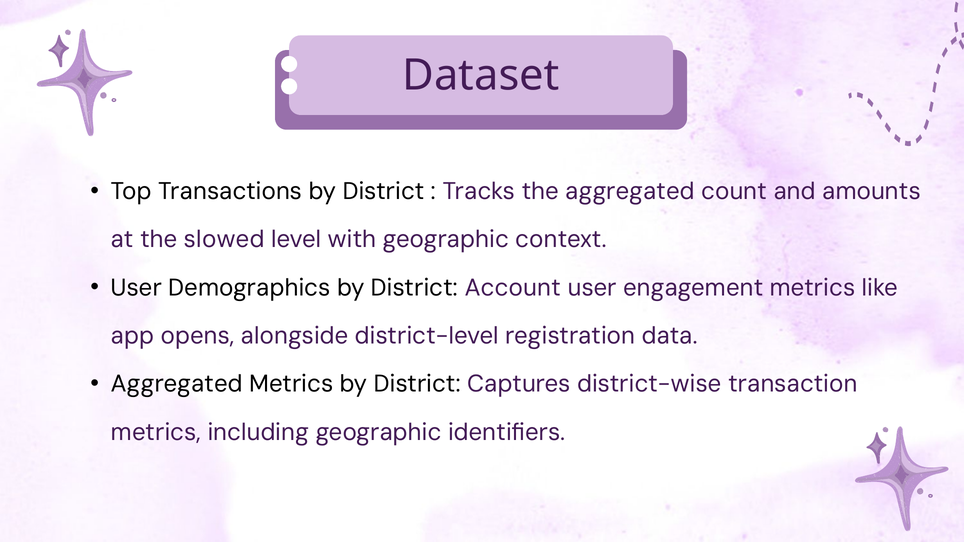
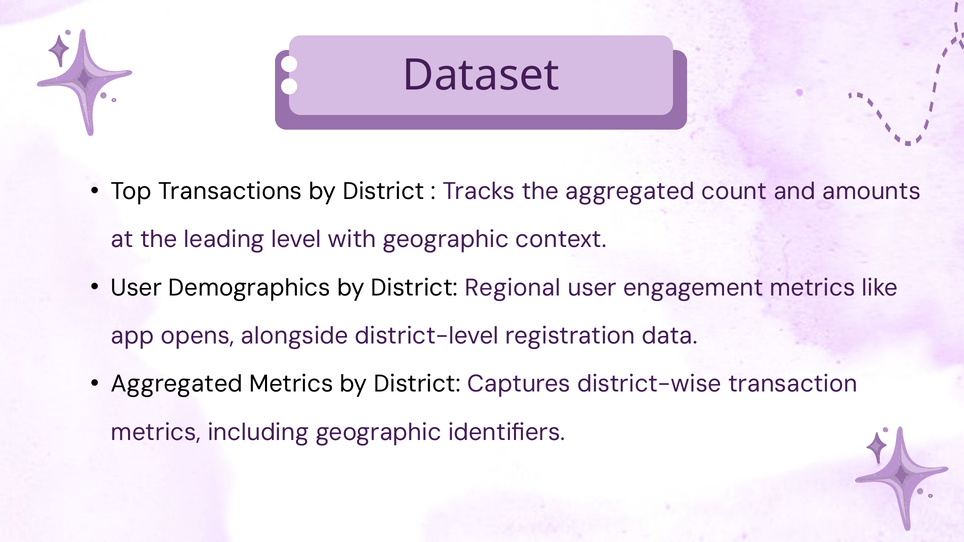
slowed: slowed -> leading
Account: Account -> Regional
